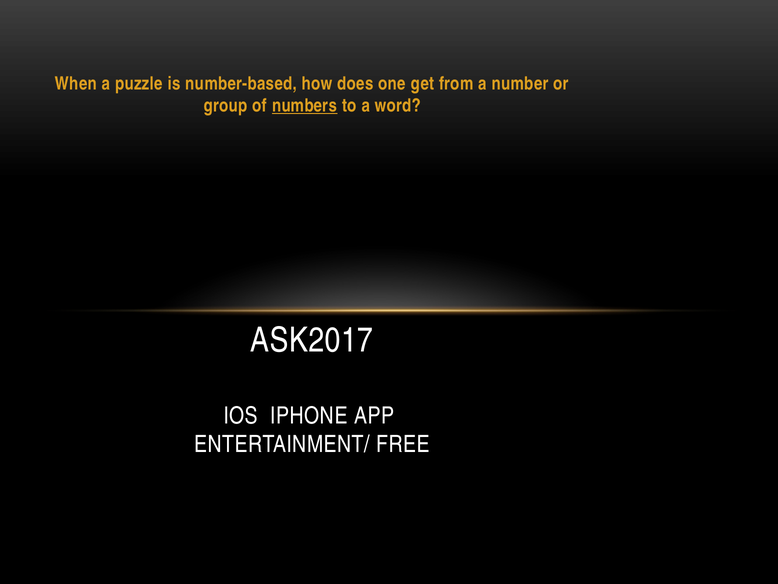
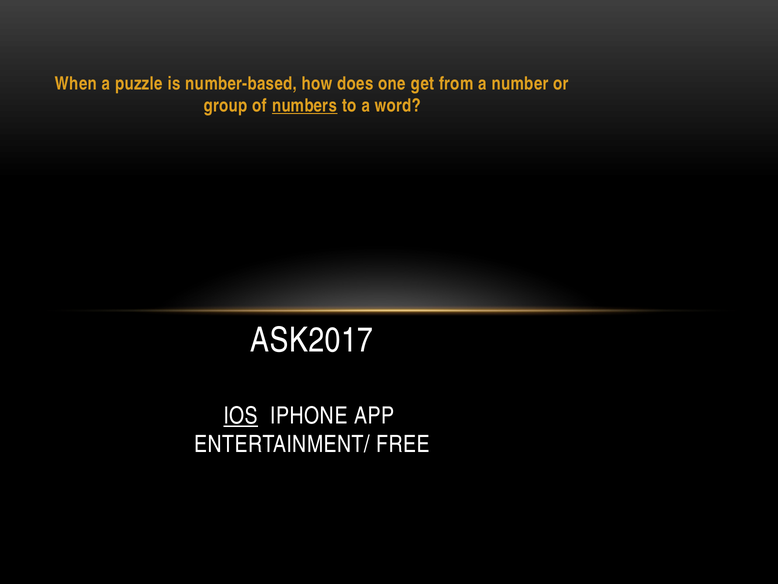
IOS underline: none -> present
